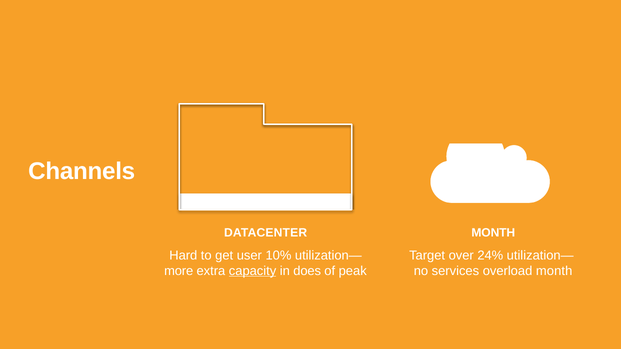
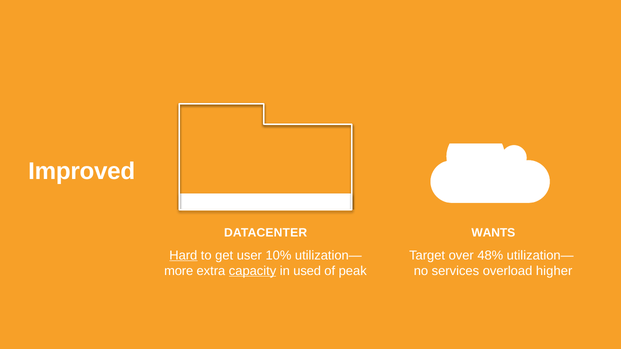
Channels: Channels -> Improved
MONTH at (493, 233): MONTH -> WANTS
Hard underline: none -> present
24%: 24% -> 48%
does: does -> used
overload month: month -> higher
